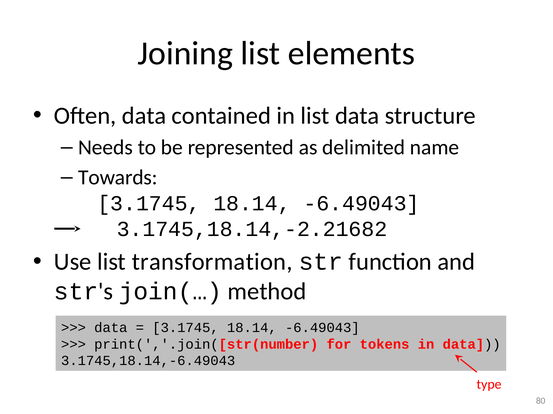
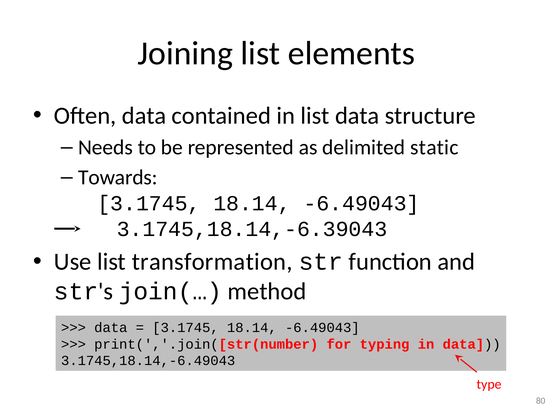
name: name -> static
3.1745,18.14,-2.21682: 3.1745,18.14,-2.21682 -> 3.1745,18.14,-6.39043
tokens: tokens -> typing
